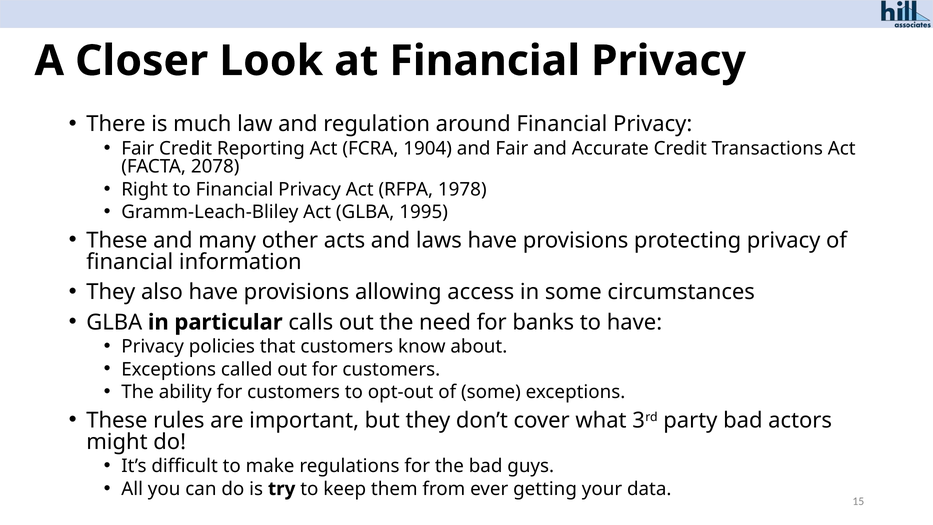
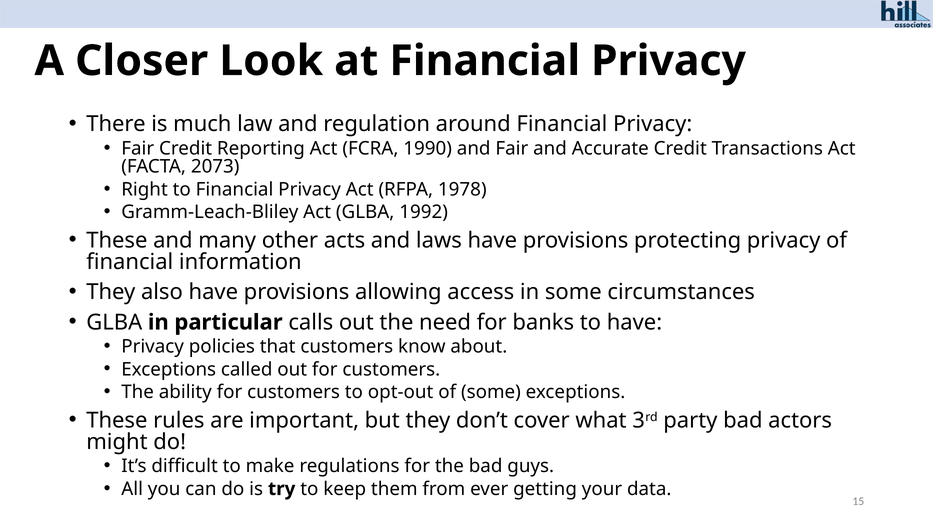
1904: 1904 -> 1990
2078: 2078 -> 2073
1995: 1995 -> 1992
